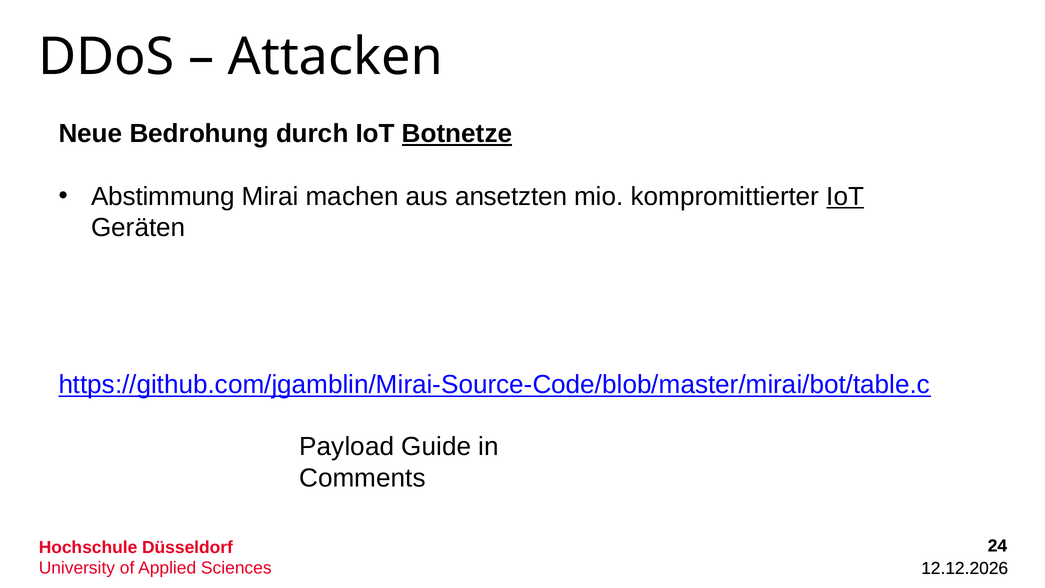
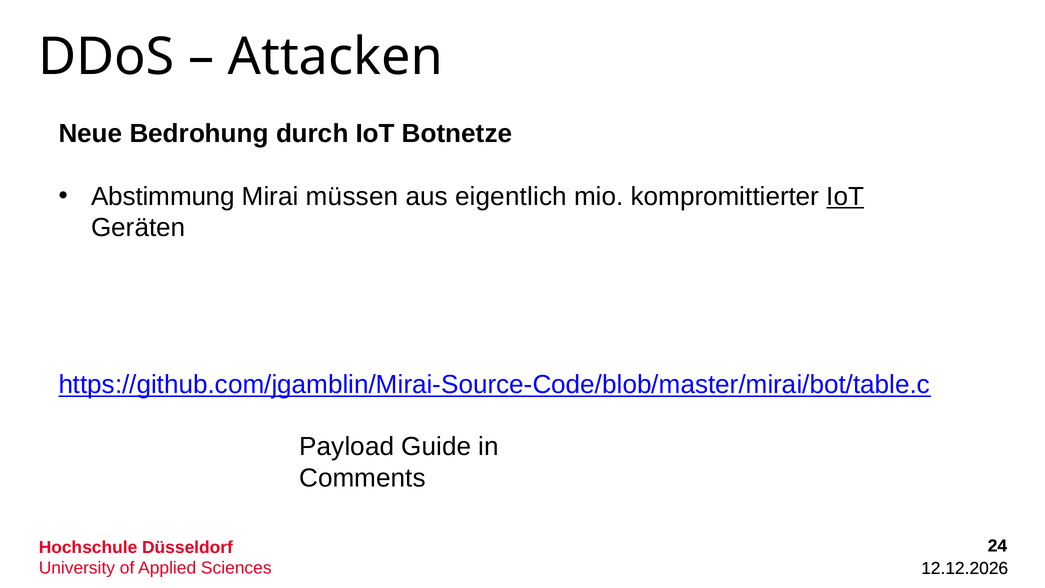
Botnetze underline: present -> none
machen: machen -> müssen
ansetzten: ansetzten -> eigentlich
